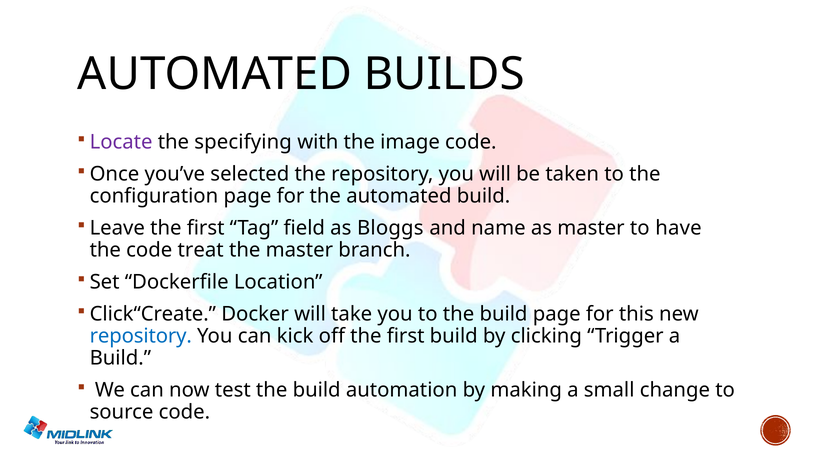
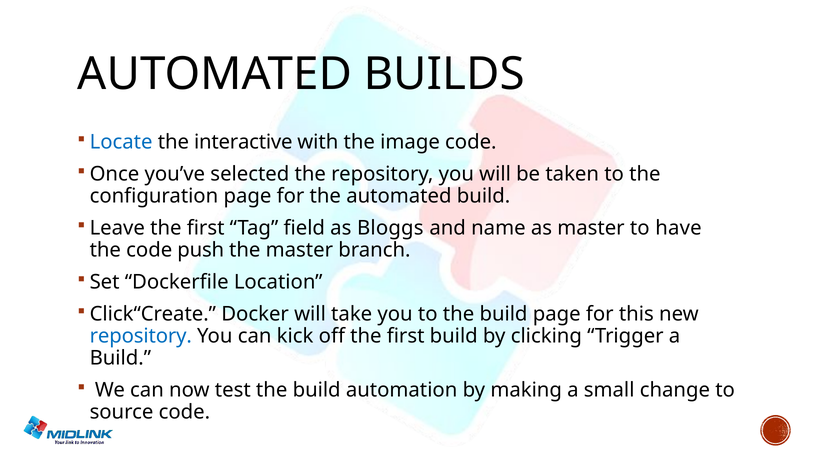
Locate colour: purple -> blue
specifying: specifying -> interactive
treat: treat -> push
